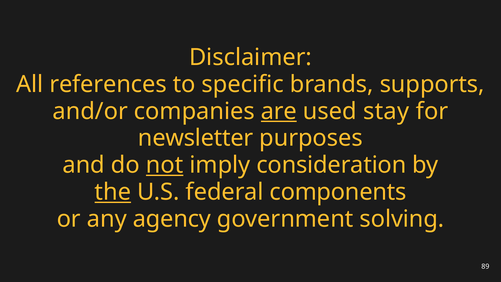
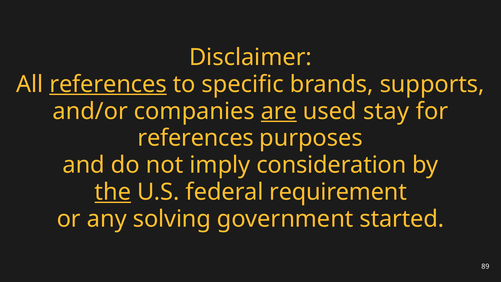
references at (108, 84) underline: none -> present
newsletter at (196, 138): newsletter -> references
not underline: present -> none
components: components -> requirement
agency: agency -> solving
solving: solving -> started
